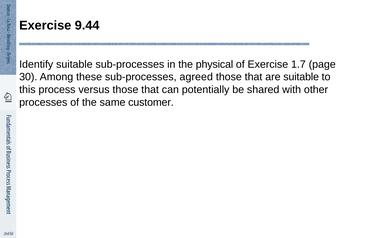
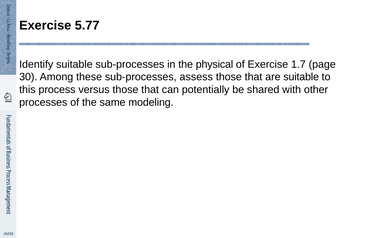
9.44: 9.44 -> 5.77
agreed: agreed -> assess
customer: customer -> modeling
